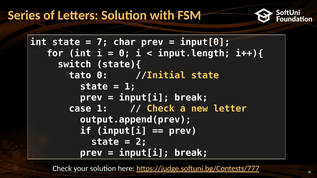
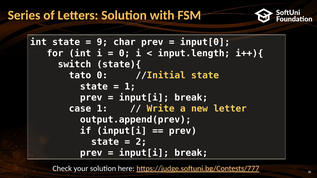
7: 7 -> 9
Check at (161, 109): Check -> Write
